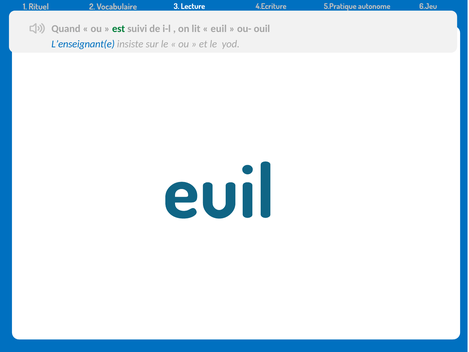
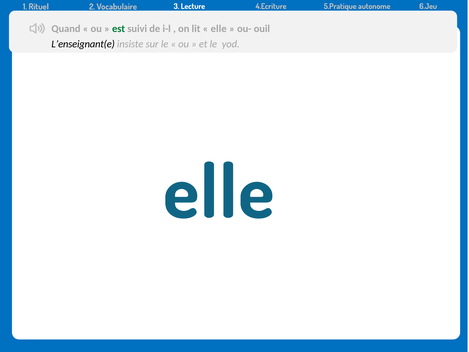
euil at (219, 29): euil -> elle
L’enseignant(e colour: blue -> black
euil at (219, 193): euil -> elle
